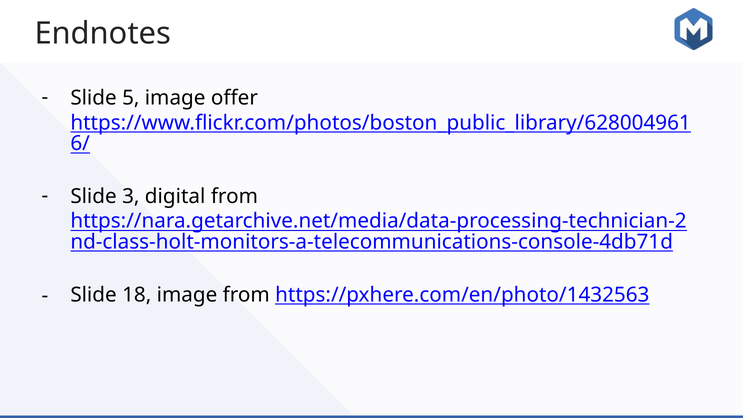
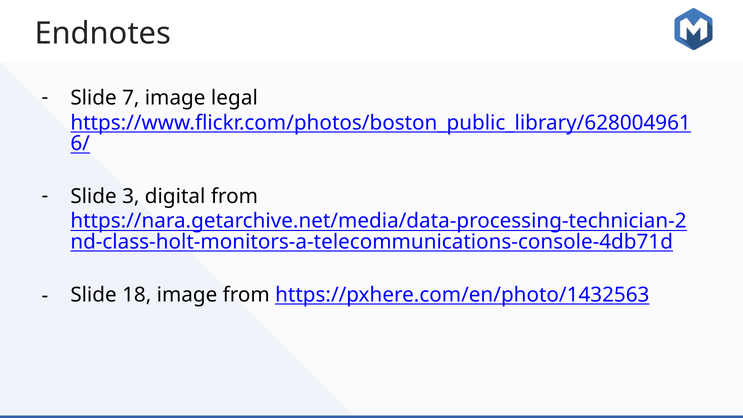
5: 5 -> 7
offer: offer -> legal
